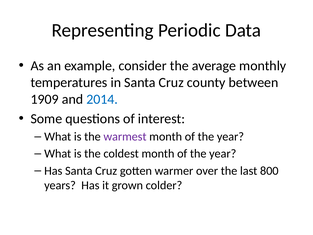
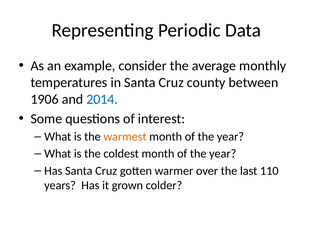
1909: 1909 -> 1906
warmest colour: purple -> orange
800: 800 -> 110
